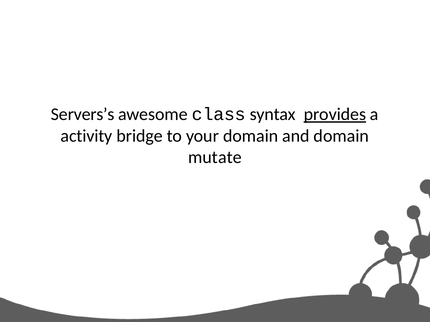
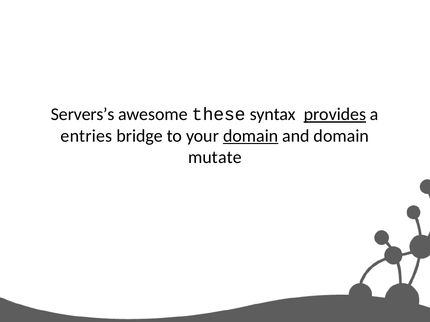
class: class -> these
activity: activity -> entries
domain at (251, 136) underline: none -> present
